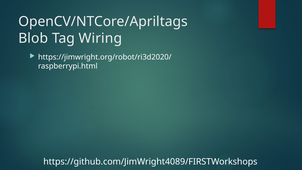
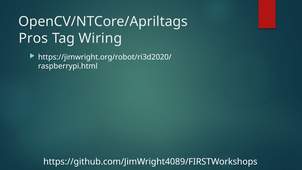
Blob: Blob -> Pros
